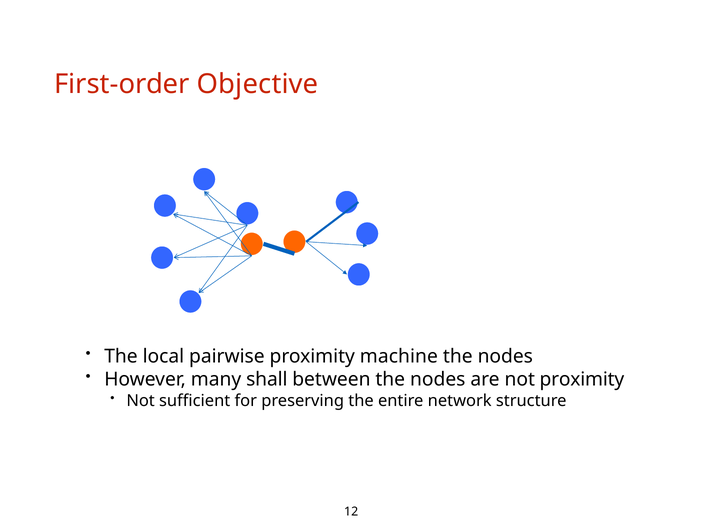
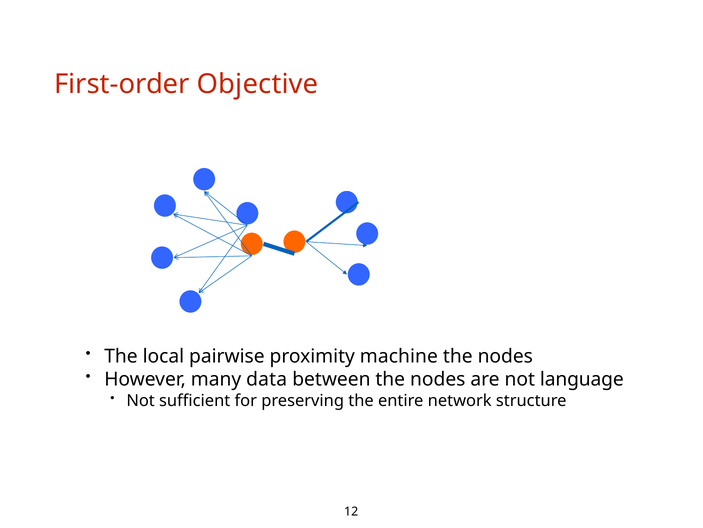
shall: shall -> data
not proximity: proximity -> language
